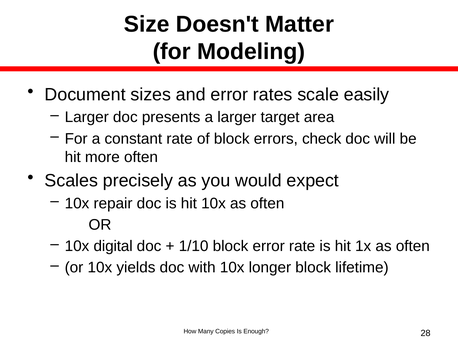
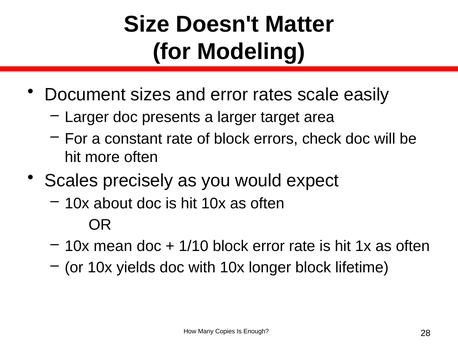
repair: repair -> about
digital: digital -> mean
